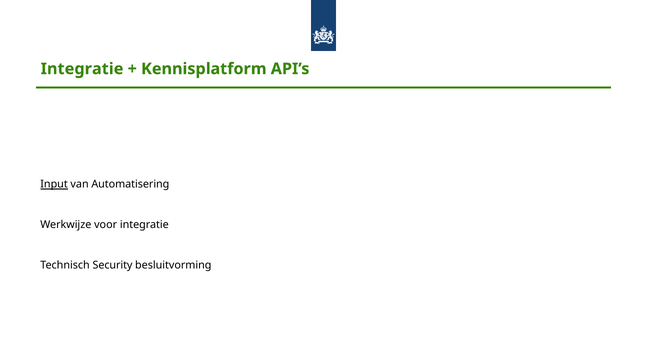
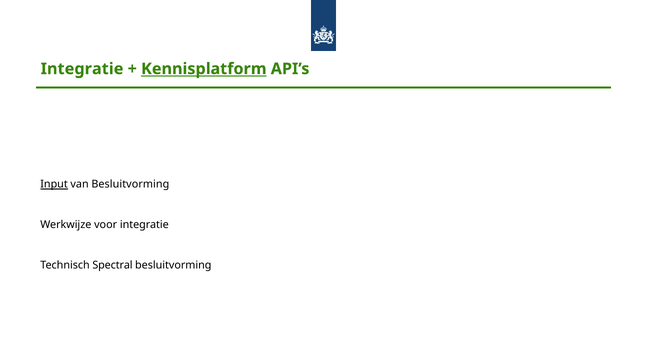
Kennisplatform underline: none -> present
van Automatisering: Automatisering -> Besluitvorming
Security: Security -> Spectral
